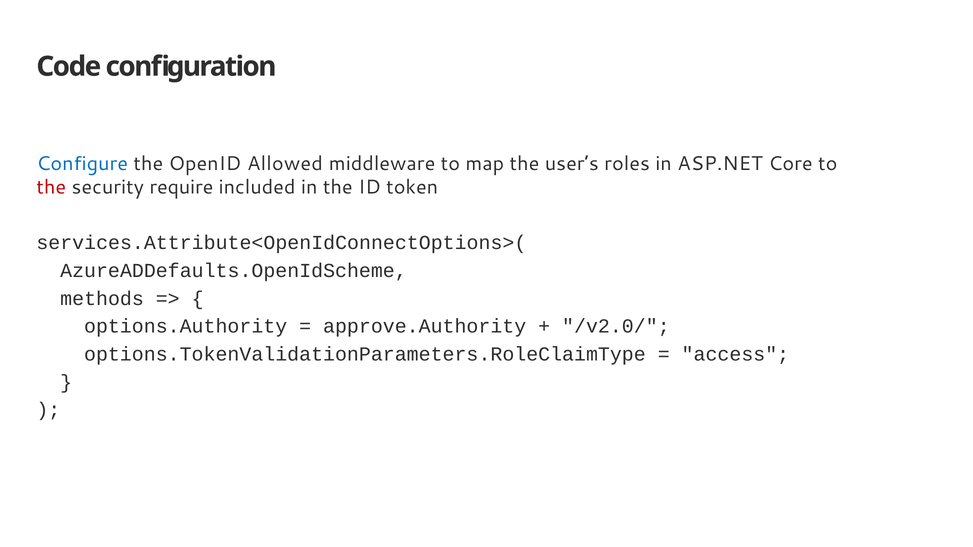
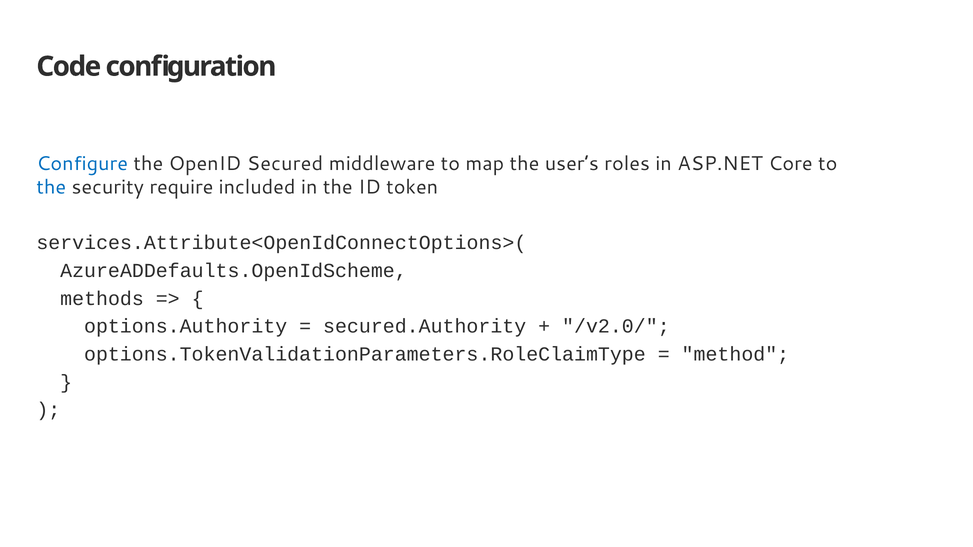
Allowed: Allowed -> Secured
the at (51, 187) colour: red -> blue
approve.Authority: approve.Authority -> secured.Authority
access: access -> method
